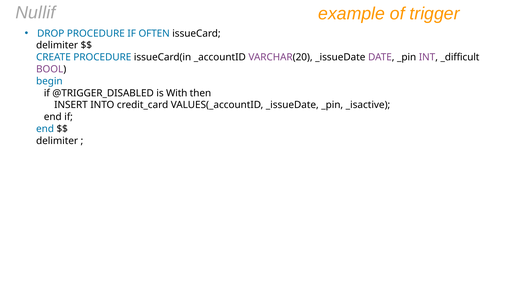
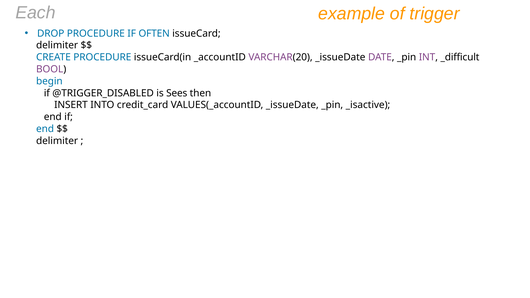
Nullif: Nullif -> Each
With: With -> Sees
